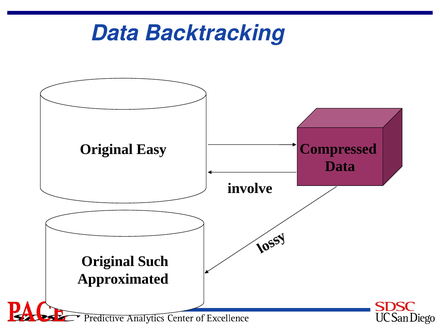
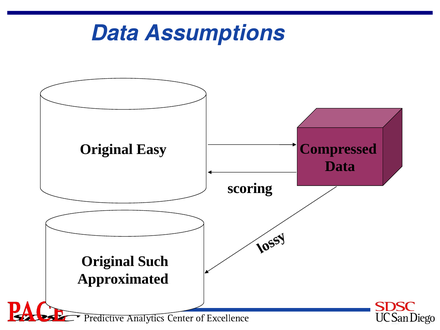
Backtracking: Backtracking -> Assumptions
involve: involve -> scoring
